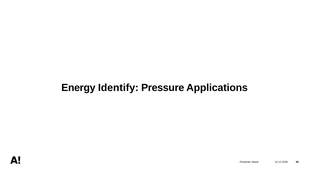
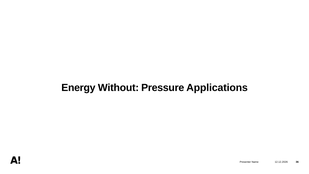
Identify: Identify -> Without
